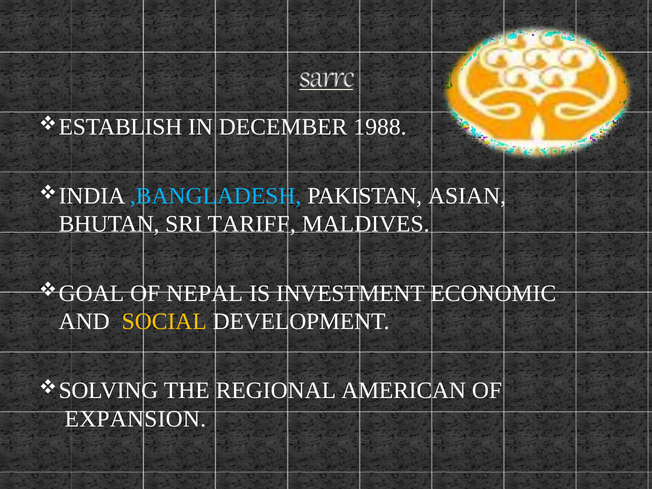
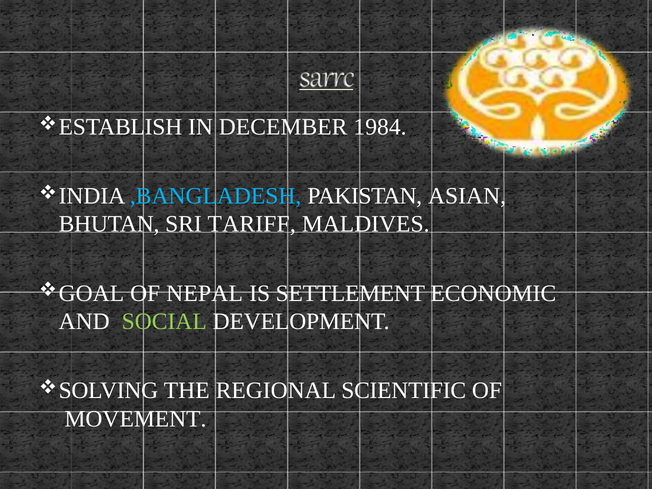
1988: 1988 -> 1984
INVESTMENT: INVESTMENT -> SETTLEMENT
SOCIAL colour: yellow -> light green
AMERICAN: AMERICAN -> SCIENTIFIC
EXPANSION: EXPANSION -> MOVEMENT
